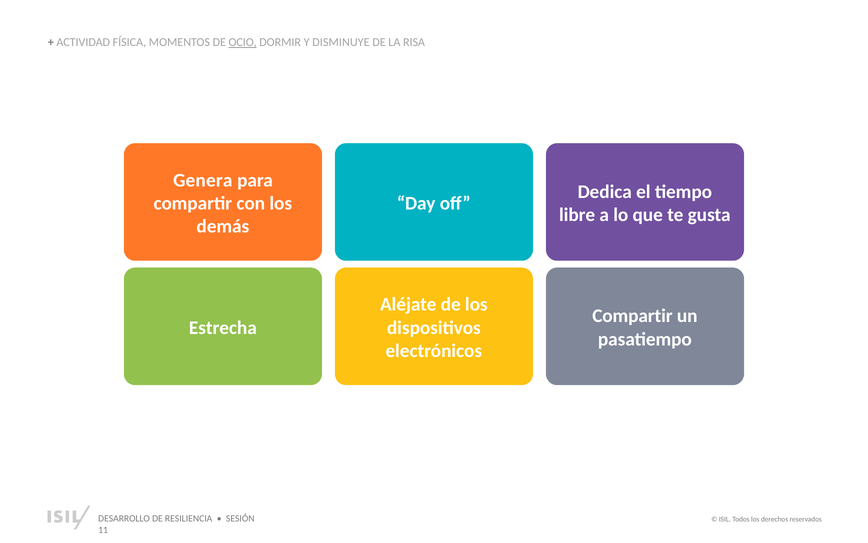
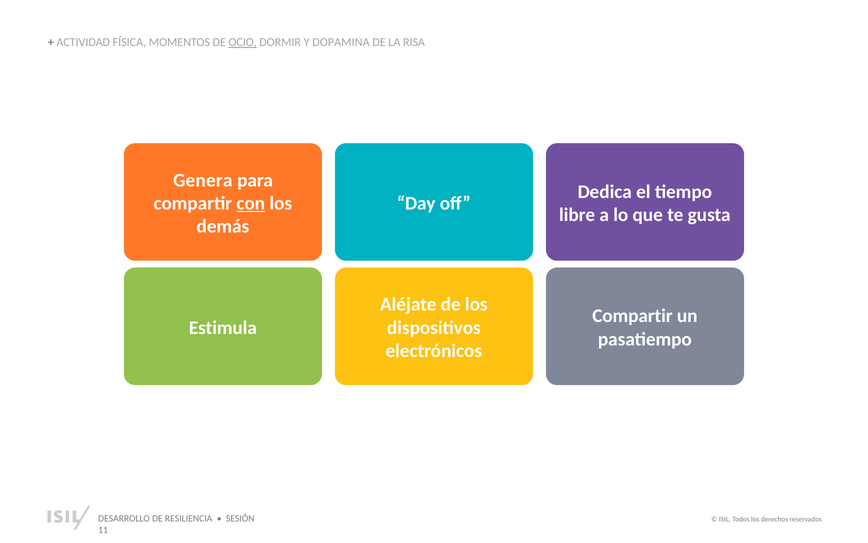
DISMINUYE: DISMINUYE -> DOPAMINA
con underline: none -> present
Estrecha: Estrecha -> Estimula
